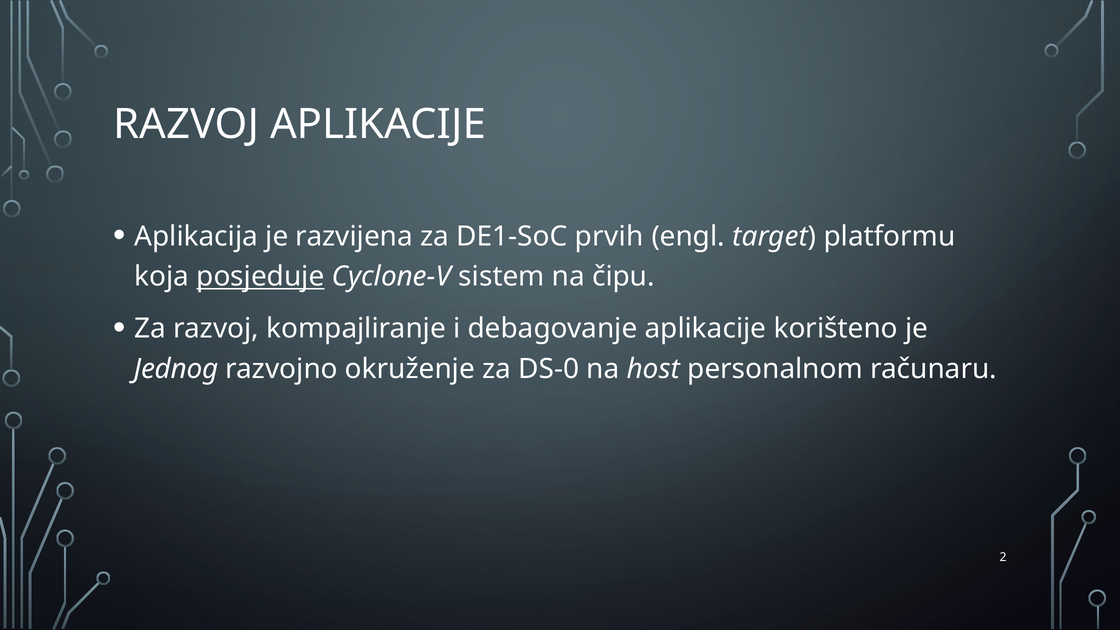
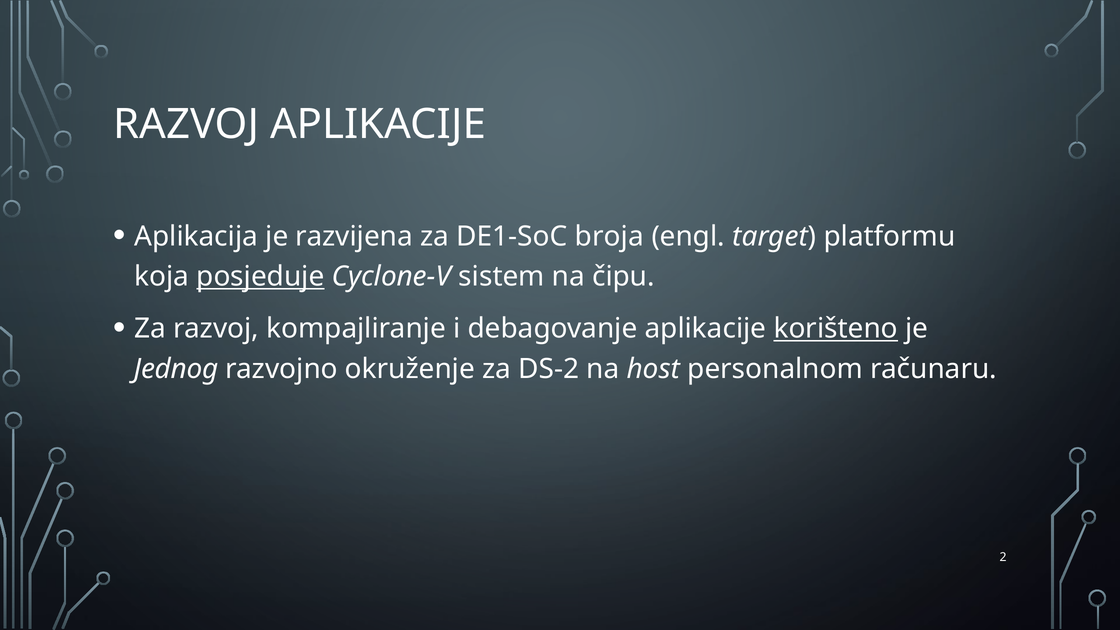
prvih: prvih -> broja
korišteno underline: none -> present
DS-0: DS-0 -> DS-2
